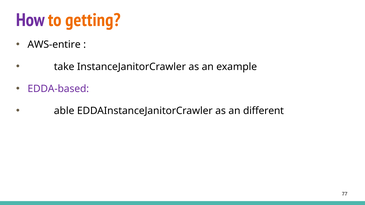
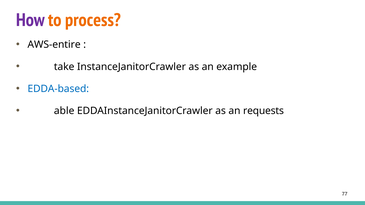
getting: getting -> process
EDDA-based colour: purple -> blue
different: different -> requests
